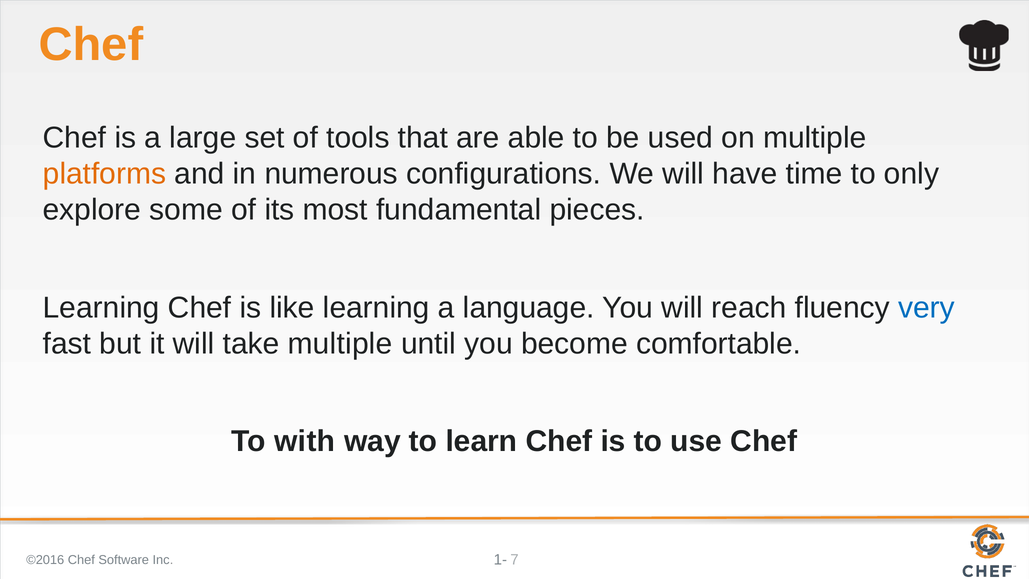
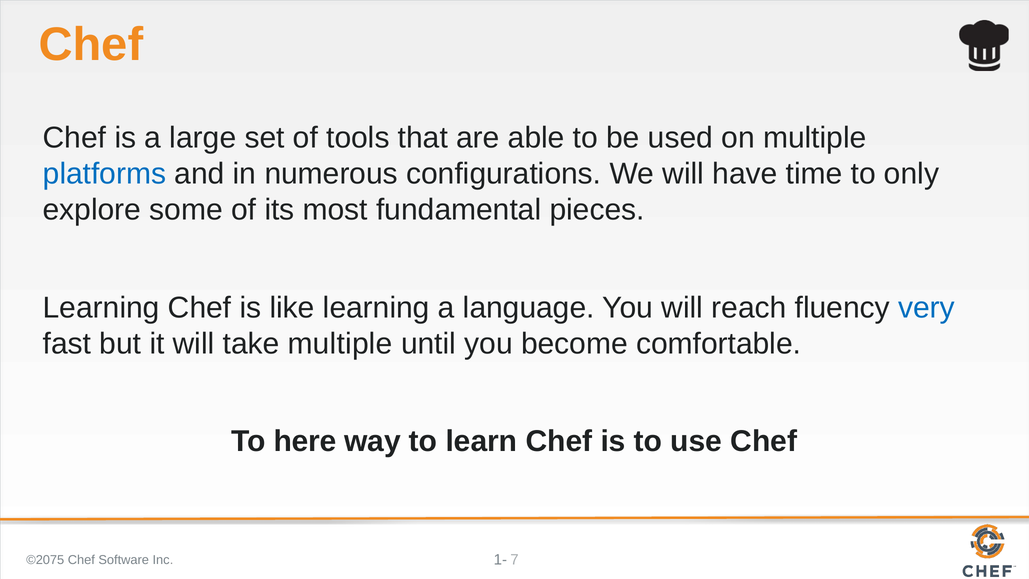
platforms colour: orange -> blue
with: with -> here
©2016: ©2016 -> ©2075
